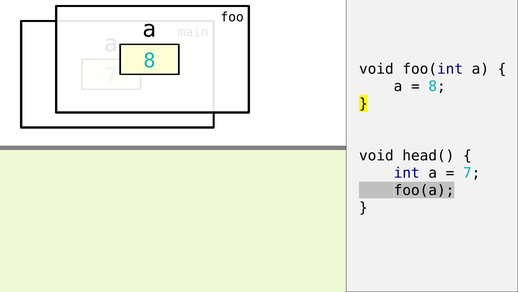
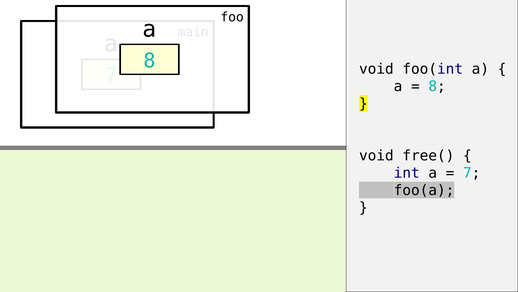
head(: head( -> free(
